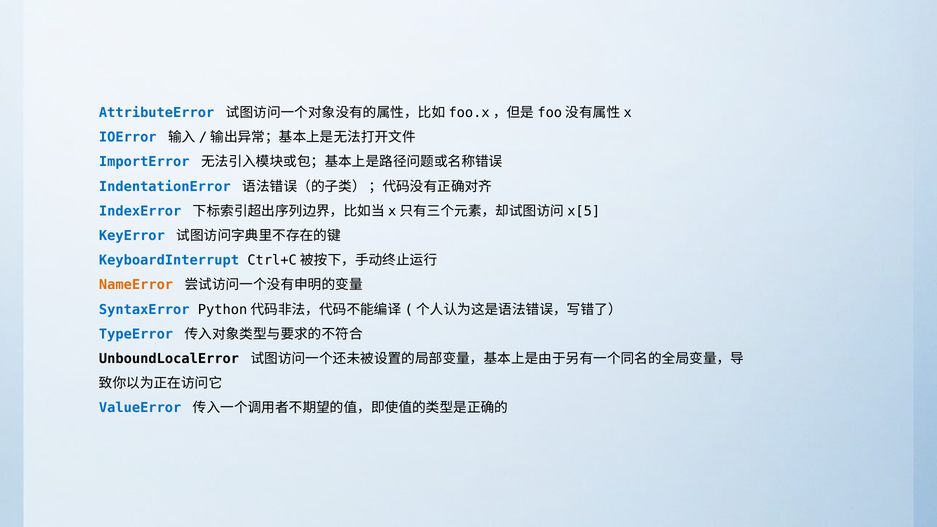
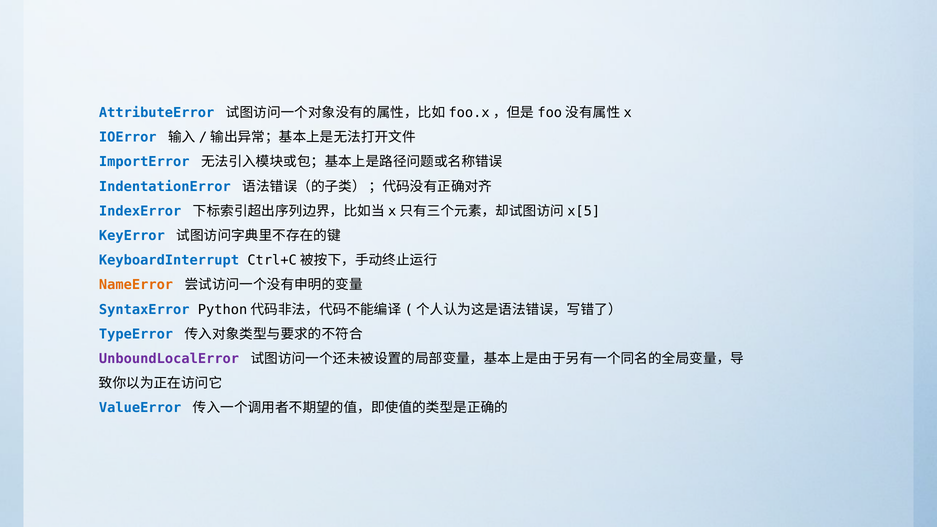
UnboundLocalError colour: black -> purple
